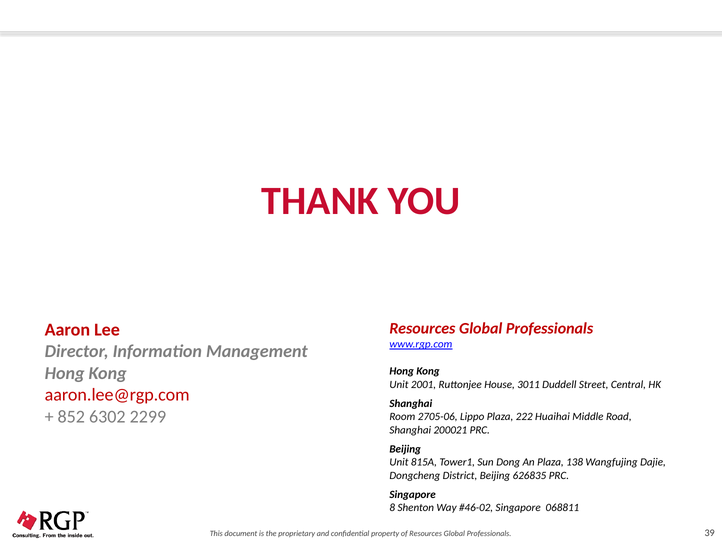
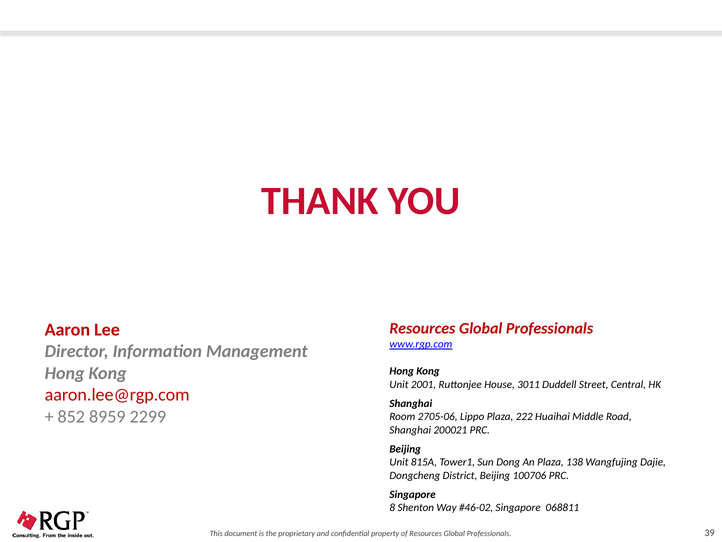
6302: 6302 -> 8959
626835: 626835 -> 100706
